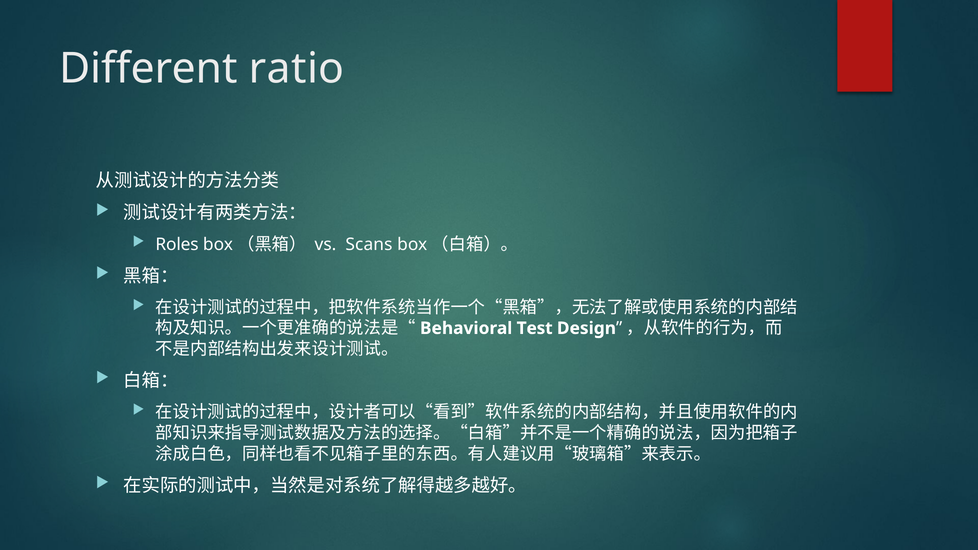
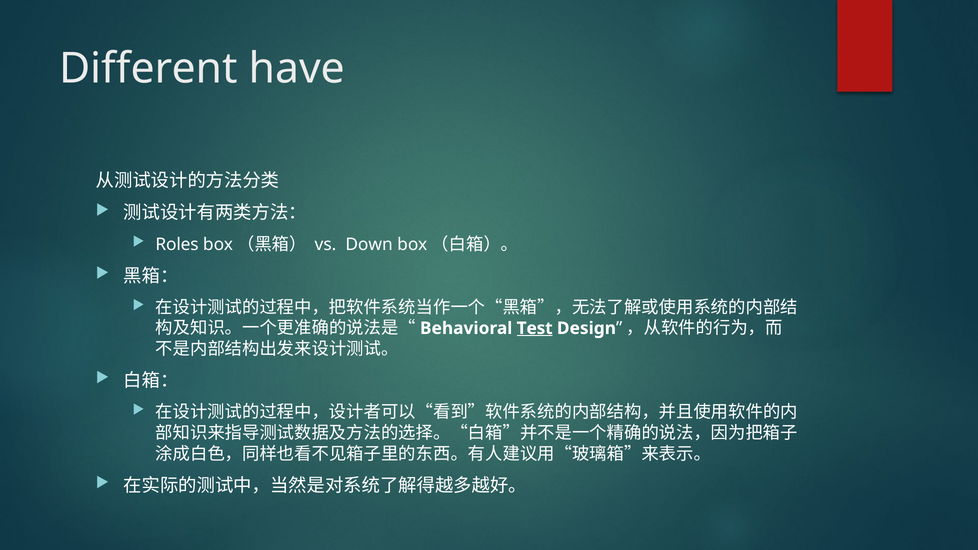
ratio: ratio -> have
Scans: Scans -> Down
Test underline: none -> present
